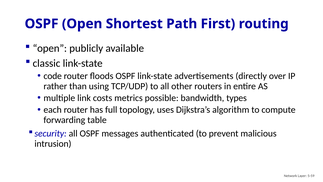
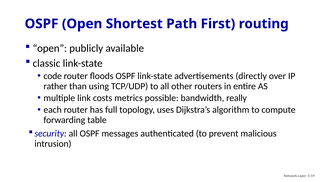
types: types -> really
